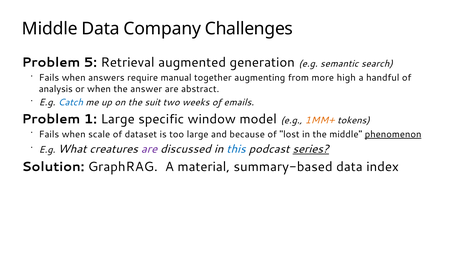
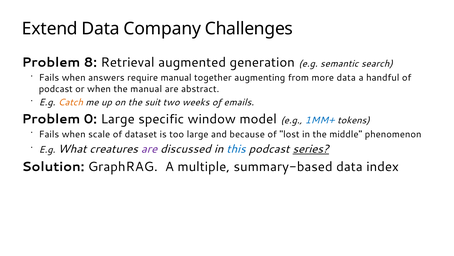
Middle at (50, 29): Middle -> Extend
5: 5 -> 8
more high: high -> data
analysis at (56, 89): analysis -> podcast
the answer: answer -> manual
Catch colour: blue -> orange
1: 1 -> 0
1MM+ colour: orange -> blue
phenomenon underline: present -> none
material: material -> multiple
